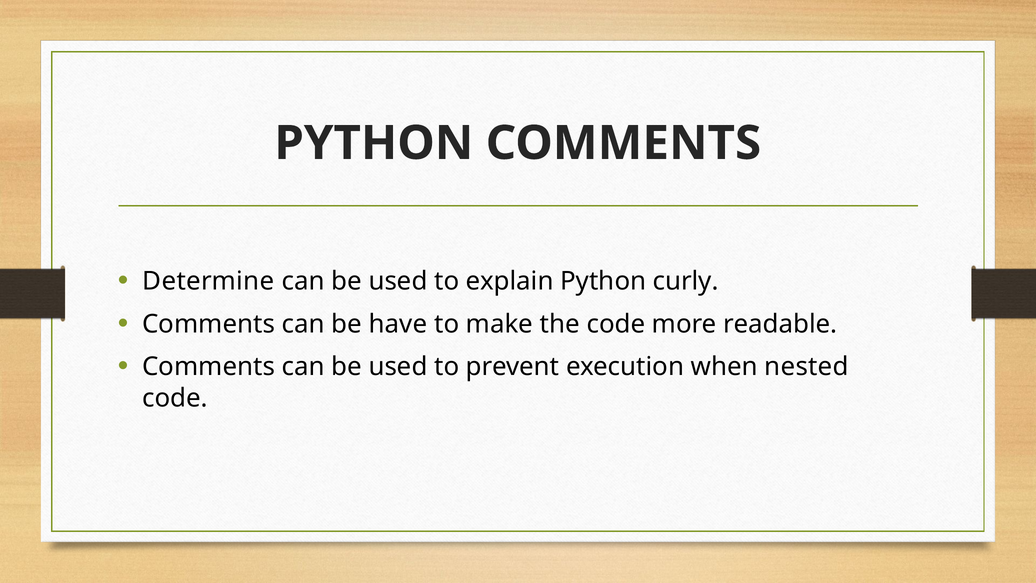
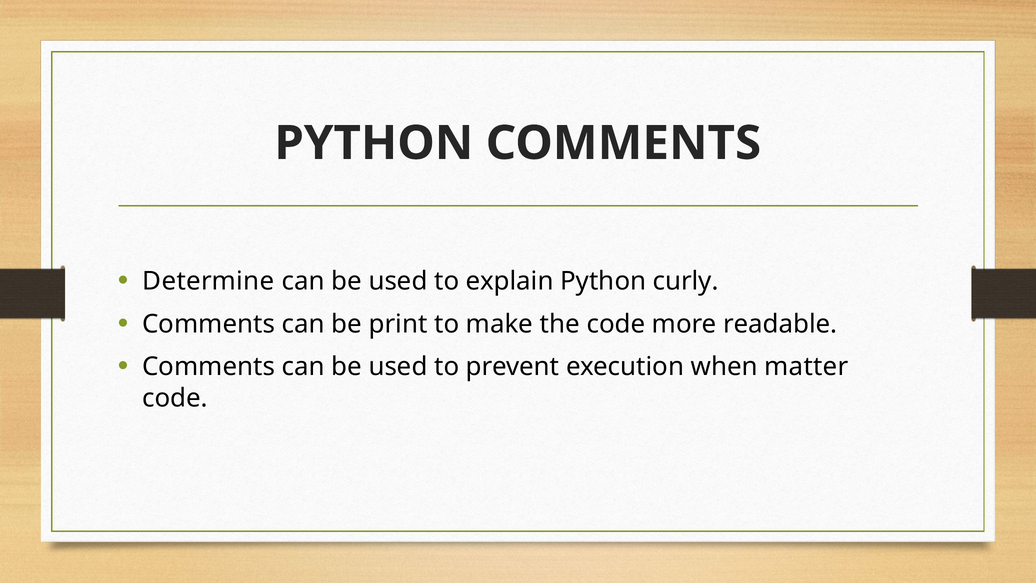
have: have -> print
nested: nested -> matter
